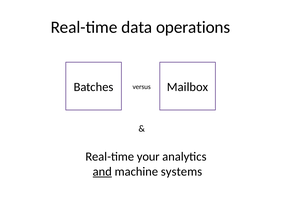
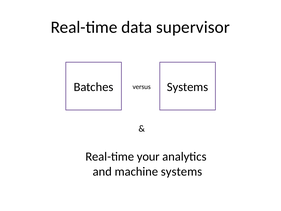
operations: operations -> supervisor
Batches Mailbox: Mailbox -> Systems
and underline: present -> none
